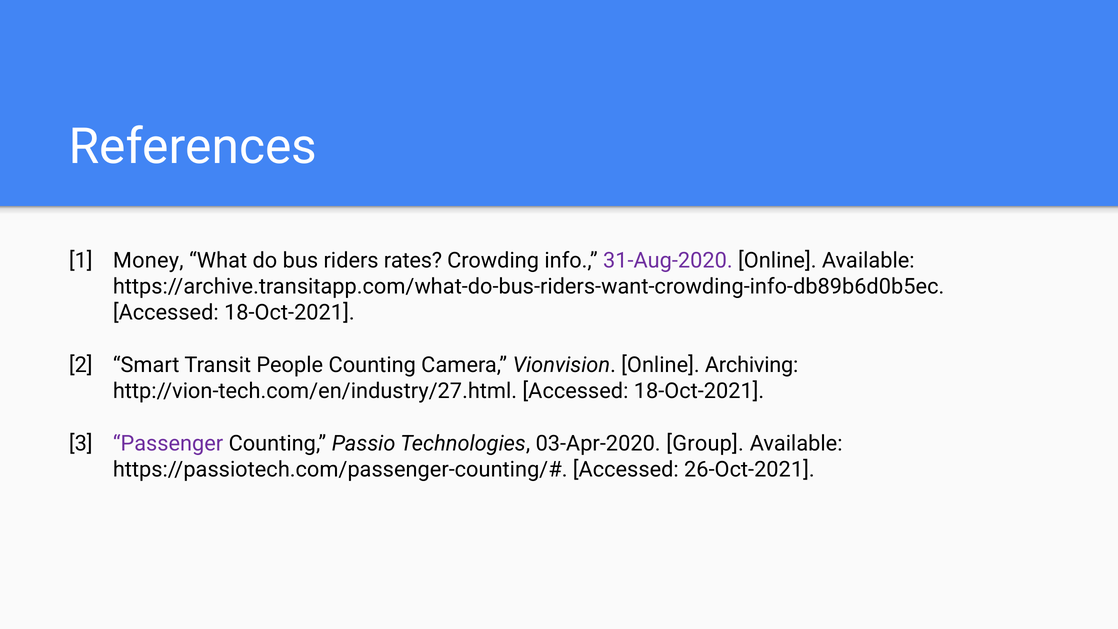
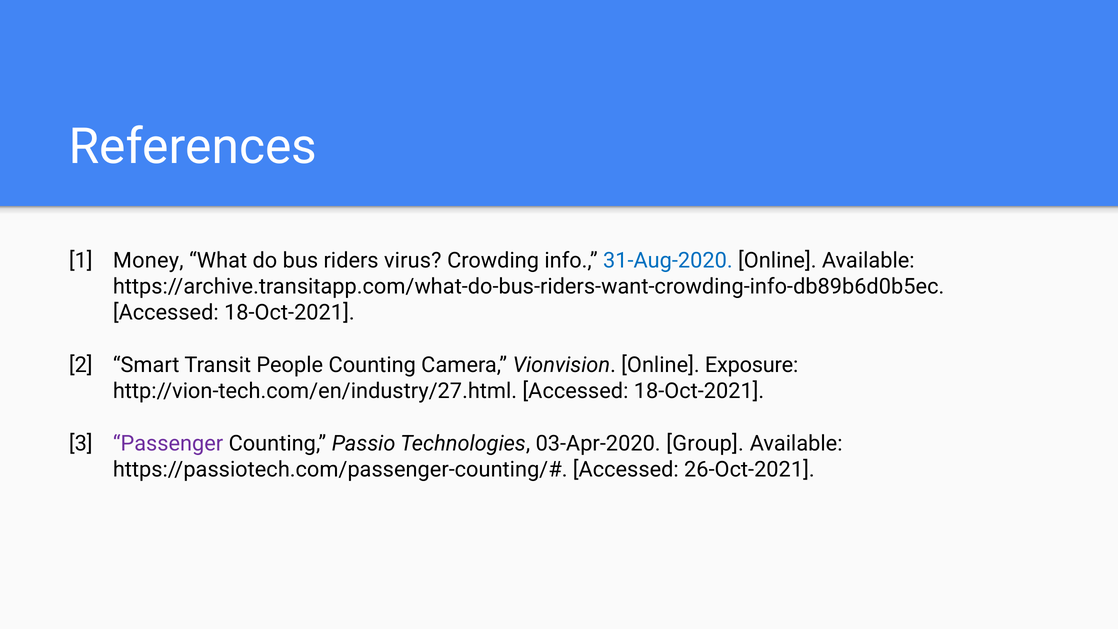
rates: rates -> virus
31-Aug-2020 colour: purple -> blue
Archiving: Archiving -> Exposure
